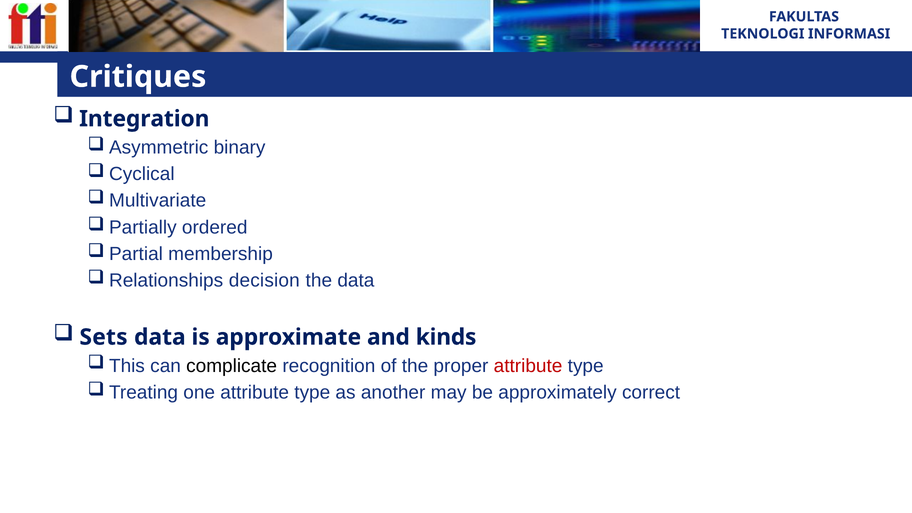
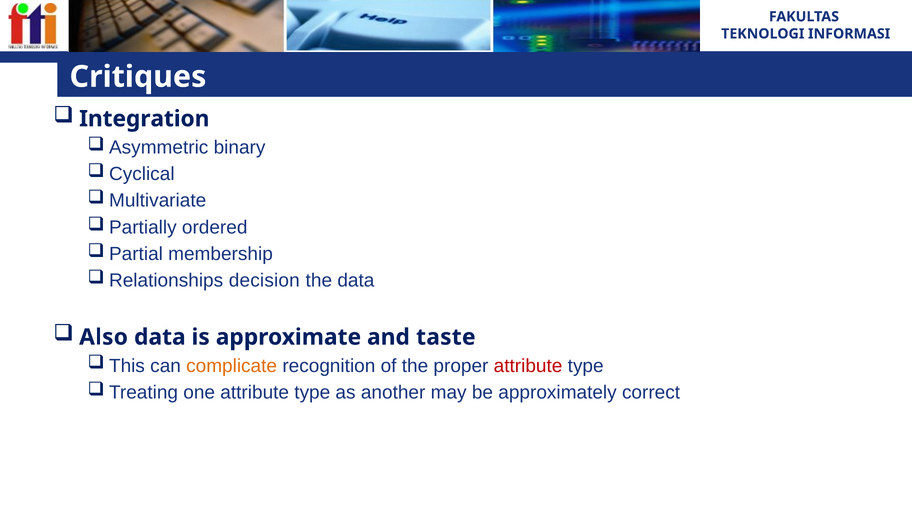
Sets: Sets -> Also
kinds: kinds -> taste
complicate colour: black -> orange
